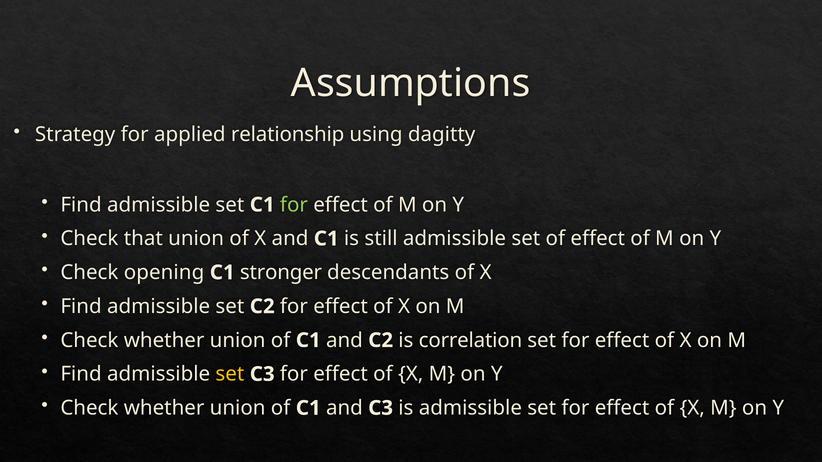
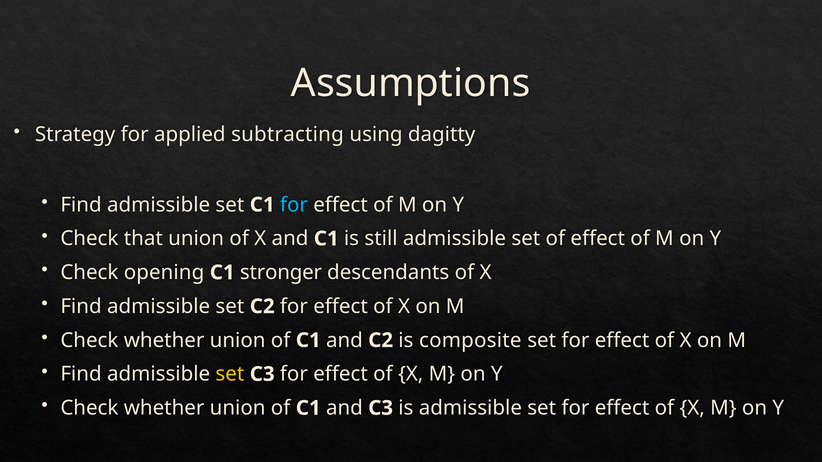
relationship: relationship -> subtracting
for at (294, 205) colour: light green -> light blue
correlation: correlation -> composite
